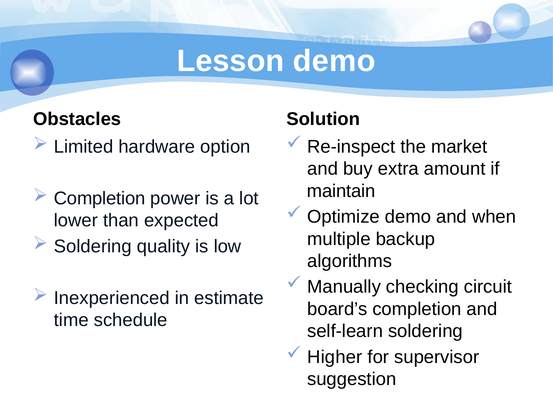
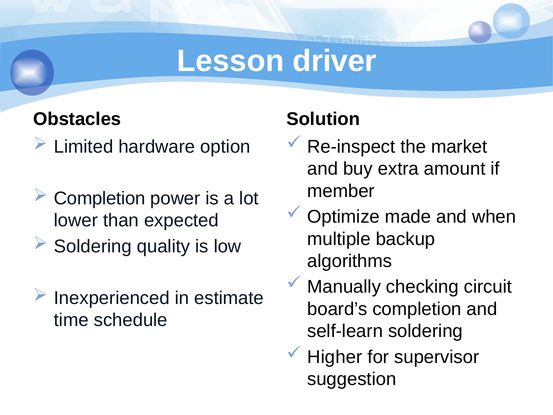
Lesson demo: demo -> driver
maintain: maintain -> member
Optimize demo: demo -> made
